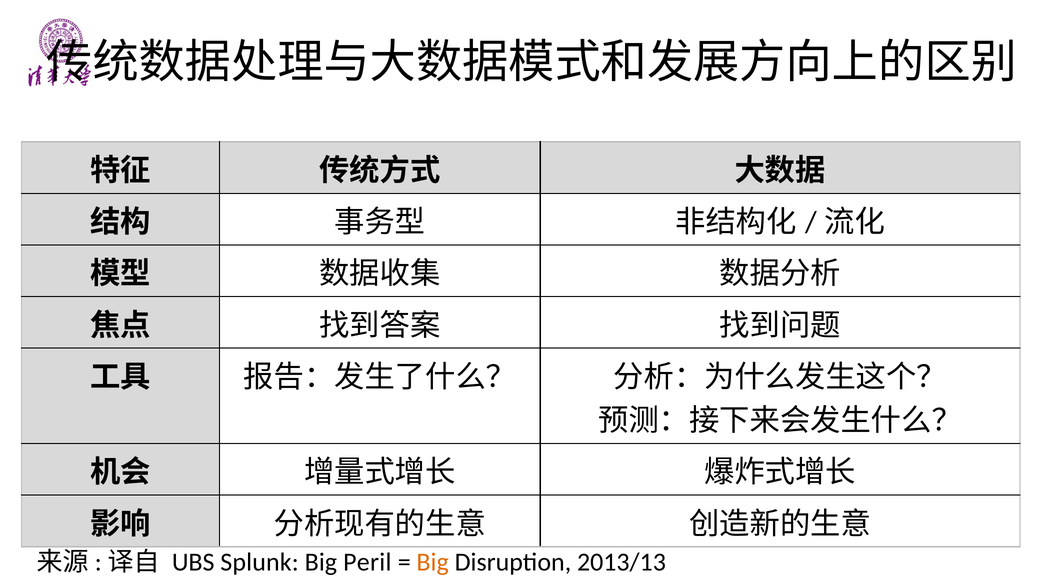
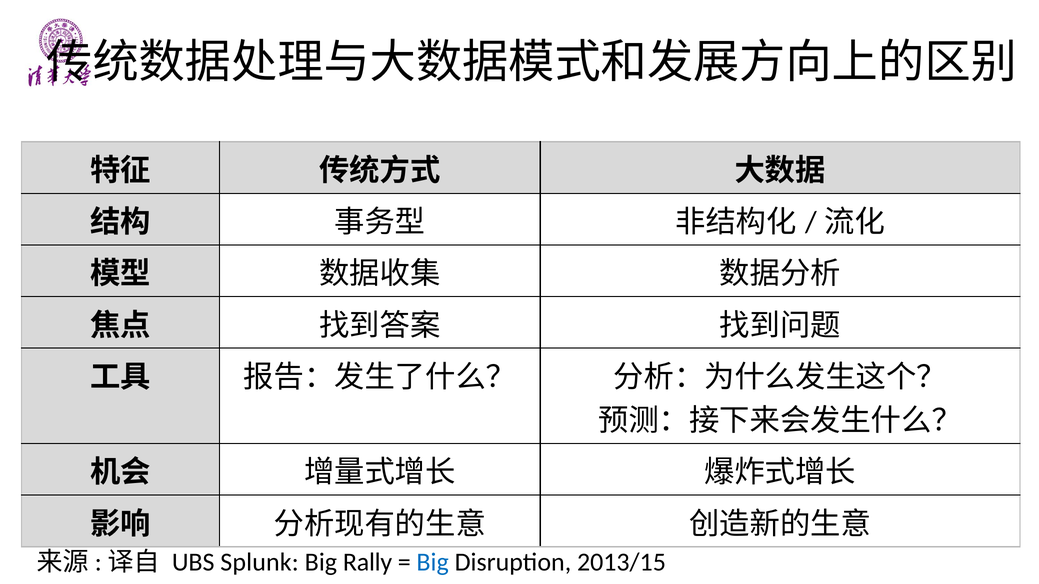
Peril: Peril -> Rally
Big at (433, 563) colour: orange -> blue
2013/13: 2013/13 -> 2013/15
